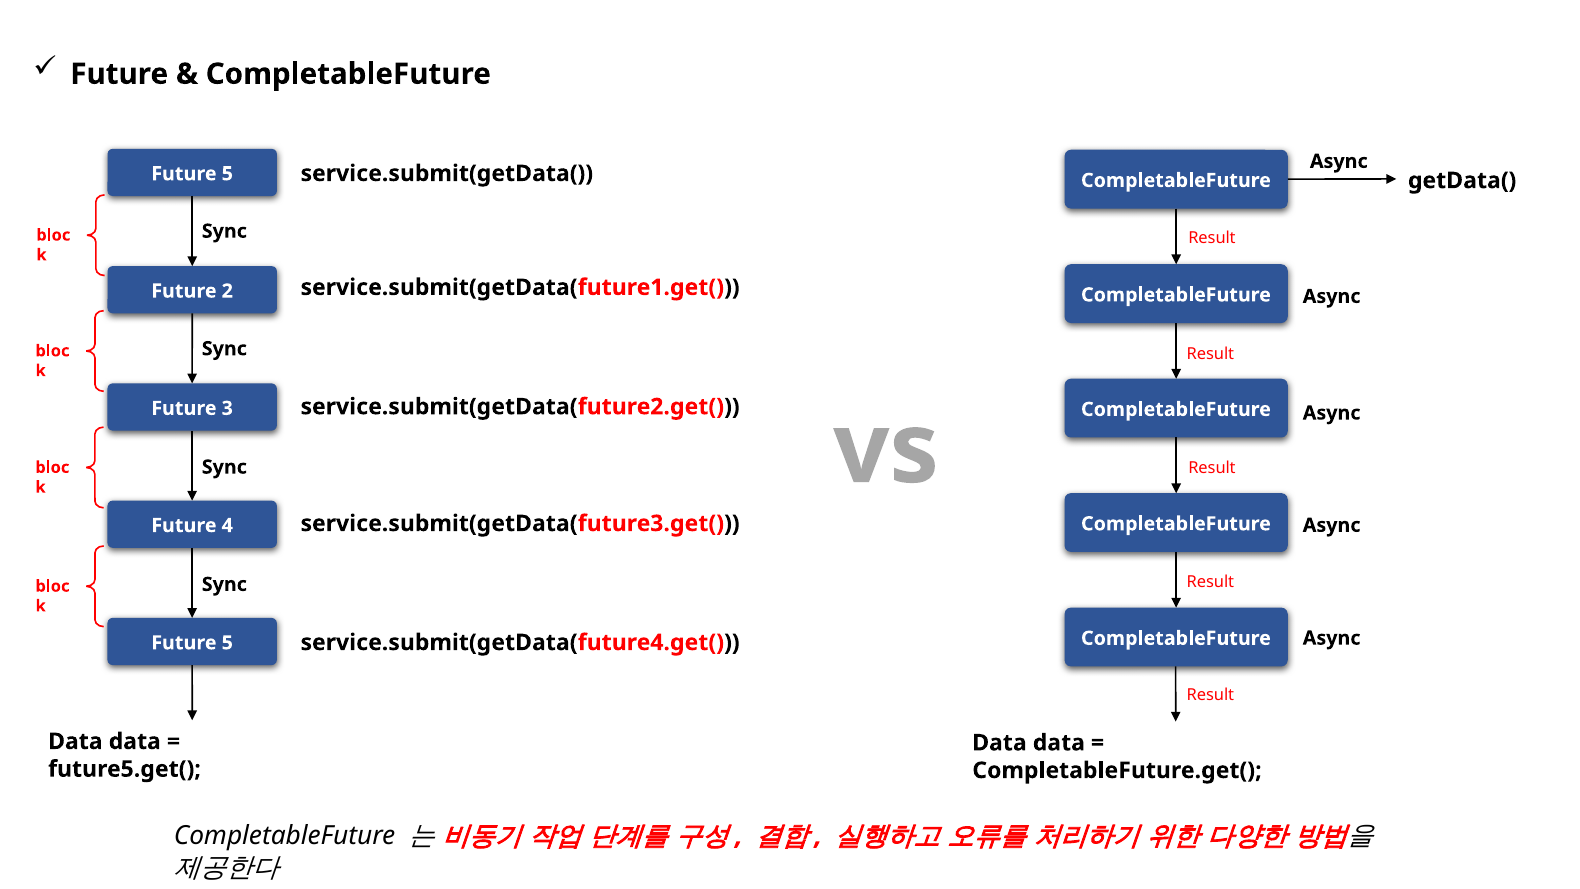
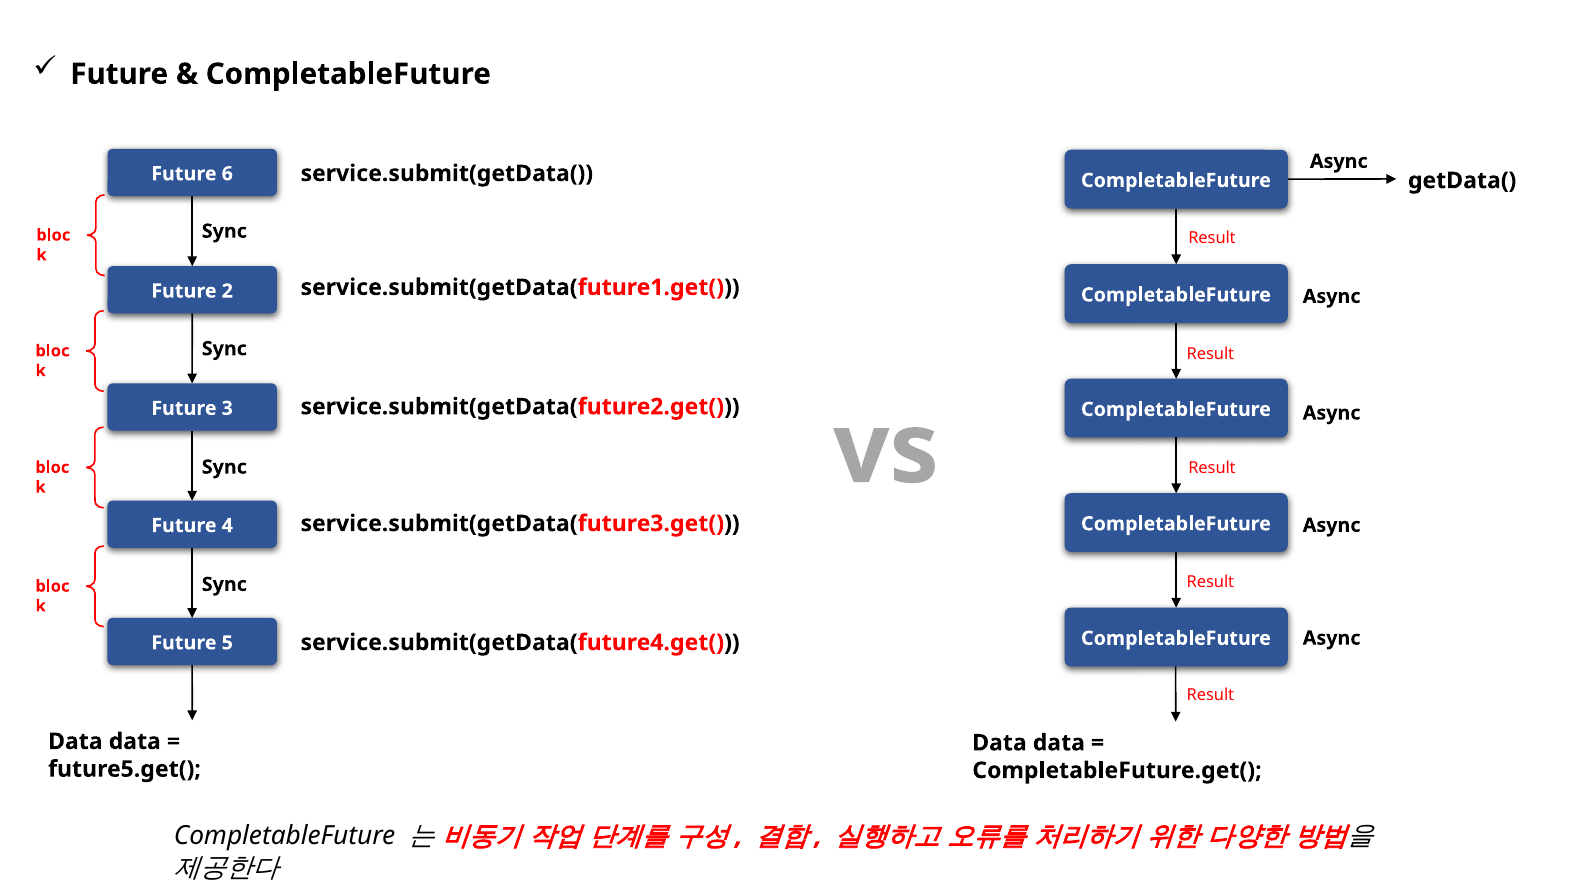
5 at (227, 174): 5 -> 6
